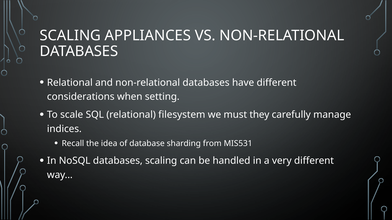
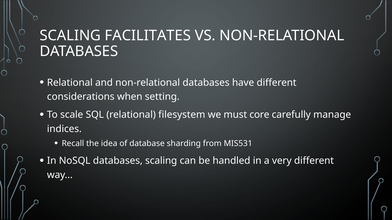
APPLIANCES: APPLIANCES -> FACILITATES
they: they -> core
